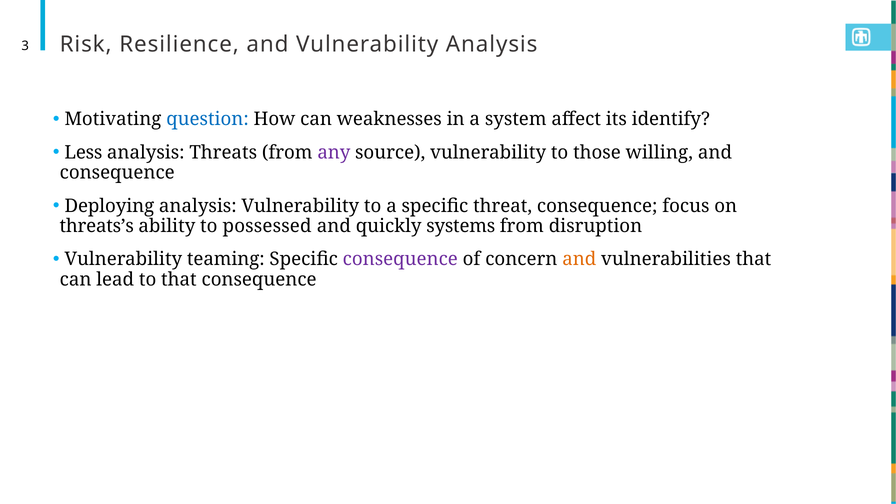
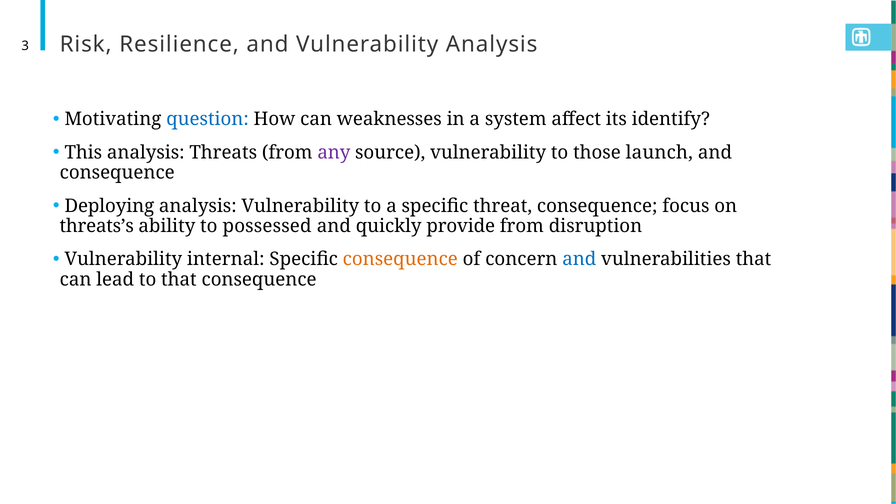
Less: Less -> This
willing: willing -> launch
systems: systems -> provide
teaming: teaming -> internal
consequence at (400, 259) colour: purple -> orange
and at (579, 259) colour: orange -> blue
